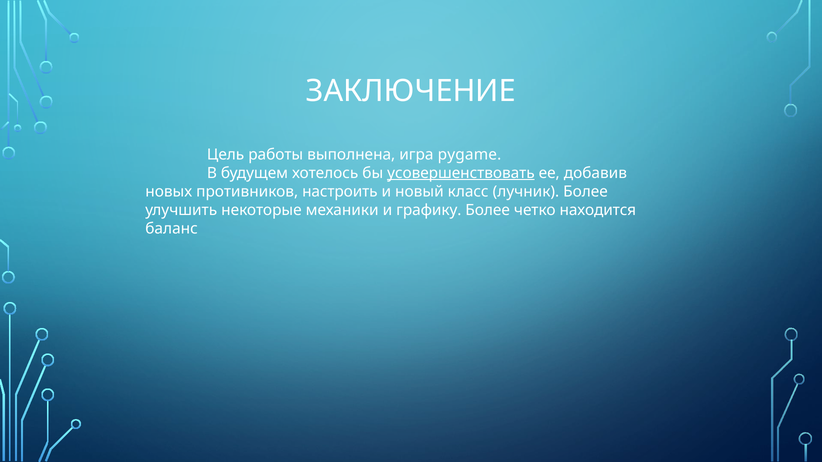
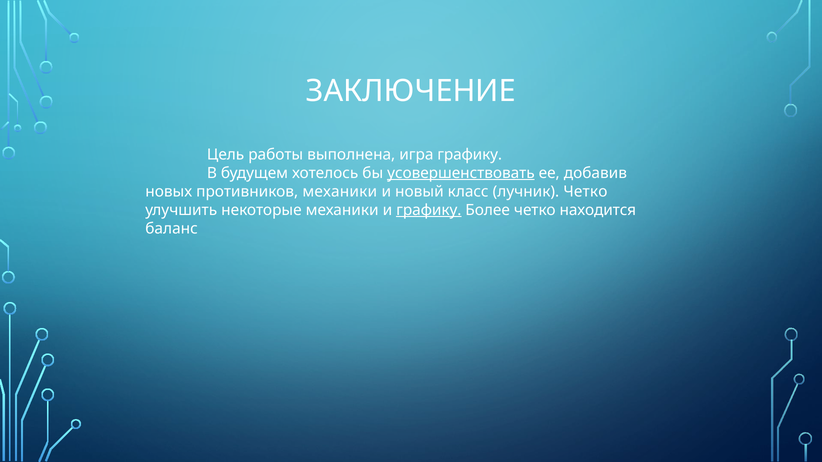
игра pygame: pygame -> графику
противников настроить: настроить -> механики
лучник Более: Более -> Четко
графику at (429, 210) underline: none -> present
